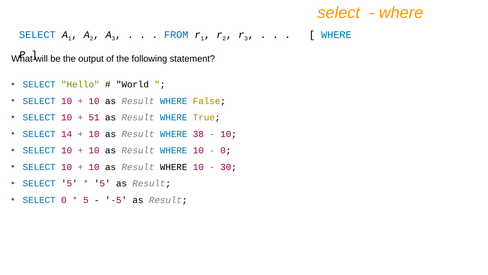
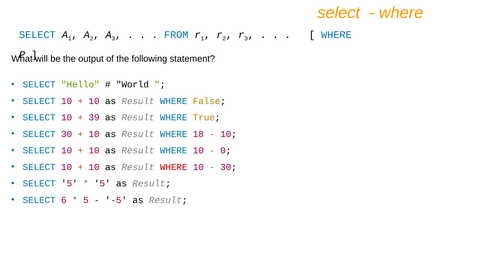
51: 51 -> 39
SELECT 14: 14 -> 30
38: 38 -> 18
WHERE at (174, 167) colour: black -> red
SELECT 0: 0 -> 6
